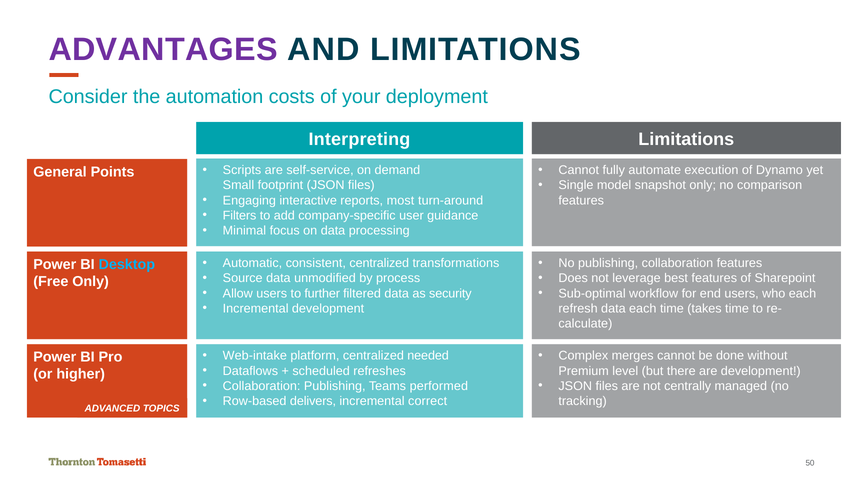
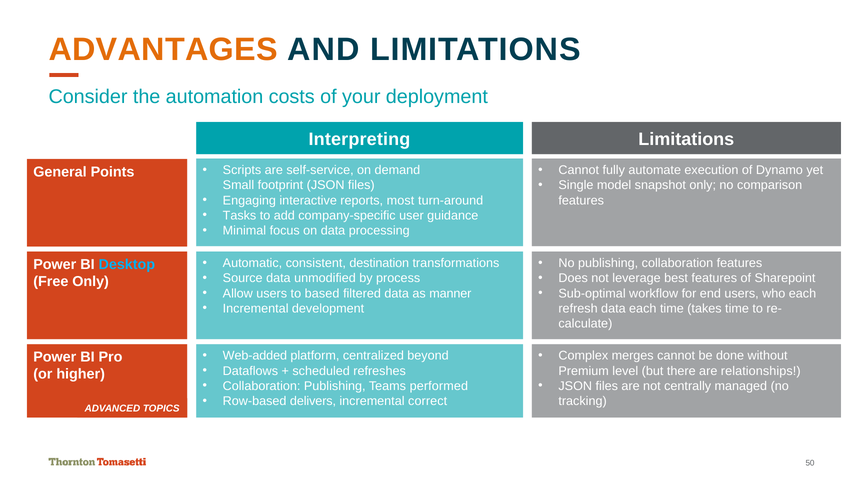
ADVANTAGES colour: purple -> orange
Filters: Filters -> Tasks
consistent centralized: centralized -> destination
further: further -> based
security: security -> manner
Web-intake: Web-intake -> Web-added
needed: needed -> beyond
are development: development -> relationships
